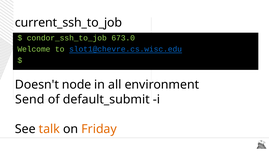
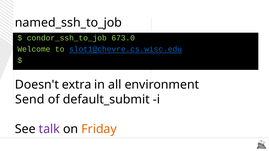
current_ssh_to_job: current_ssh_to_job -> named_ssh_to_job
node: node -> extra
talk colour: orange -> purple
